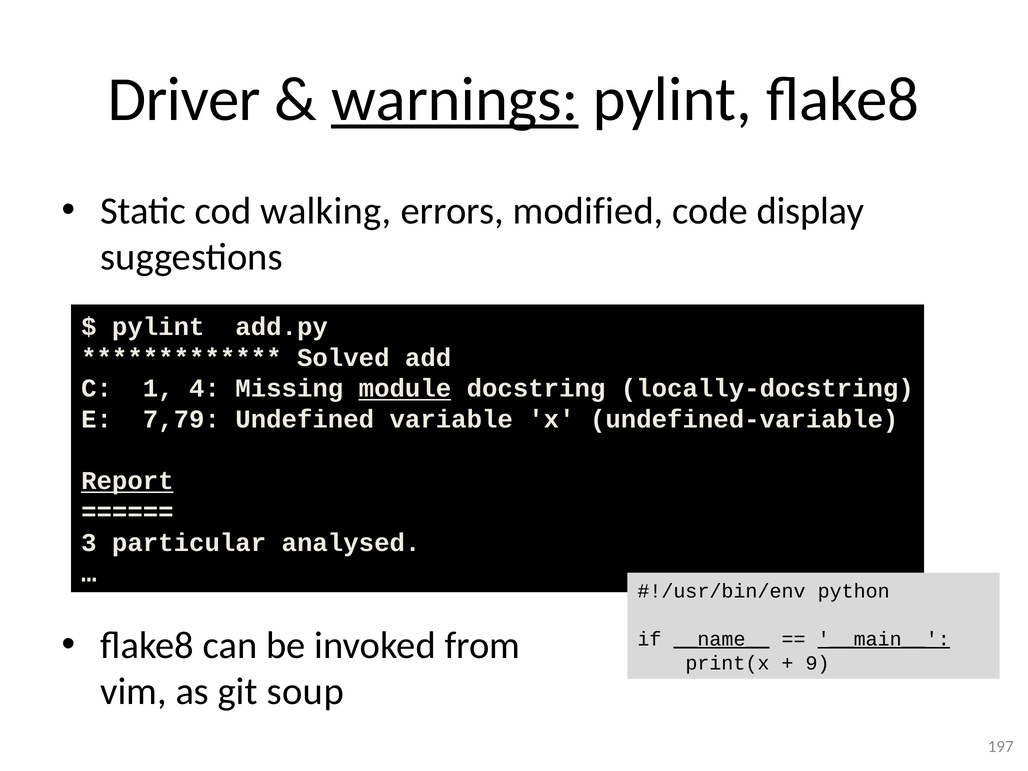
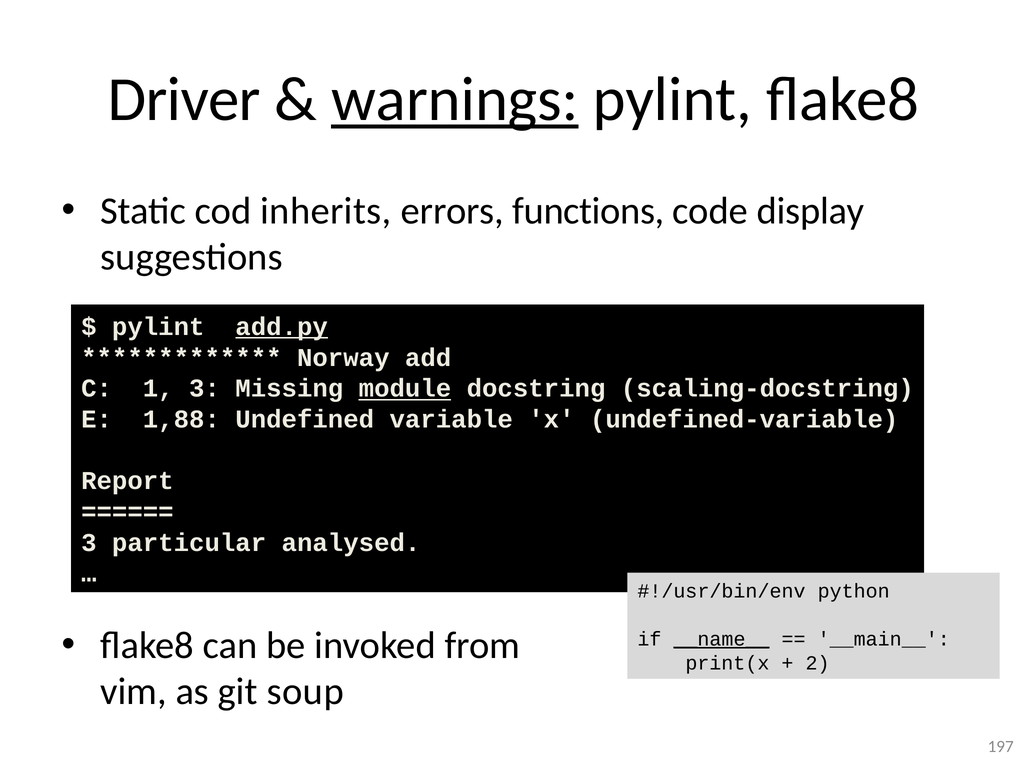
walking: walking -> inherits
modified: modified -> functions
add.py underline: none -> present
Solved: Solved -> Norway
1 4: 4 -> 3
locally-docstring: locally-docstring -> scaling-docstring
7,79: 7,79 -> 1,88
Report underline: present -> none
__main__ underline: present -> none
9: 9 -> 2
